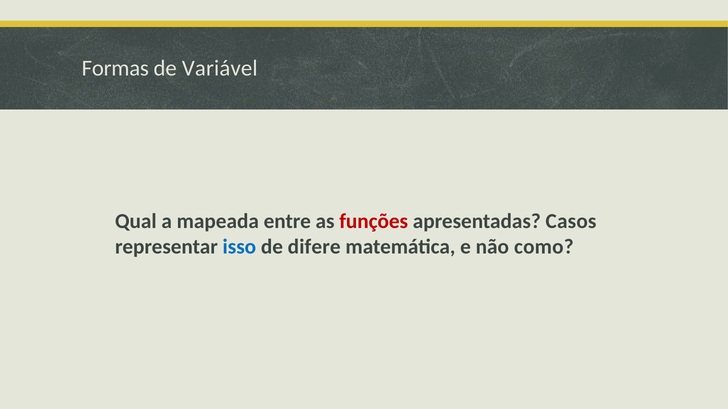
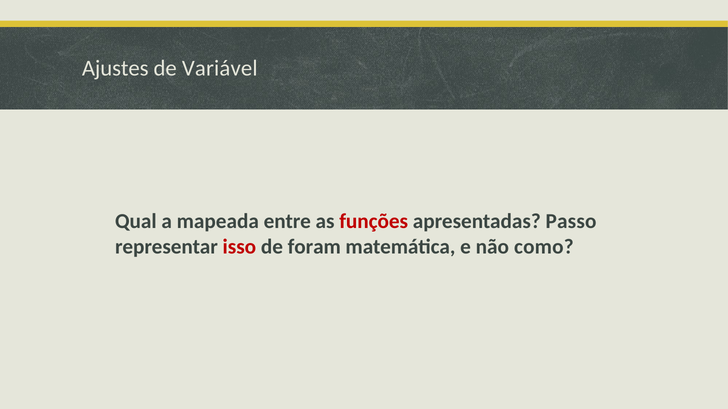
Formas: Formas -> Ajustes
Casos: Casos -> Passo
isso colour: blue -> red
difere: difere -> foram
